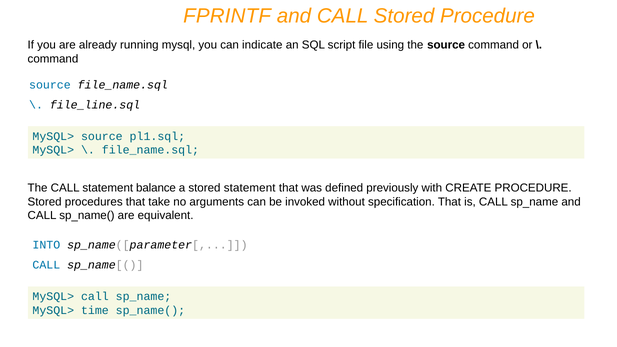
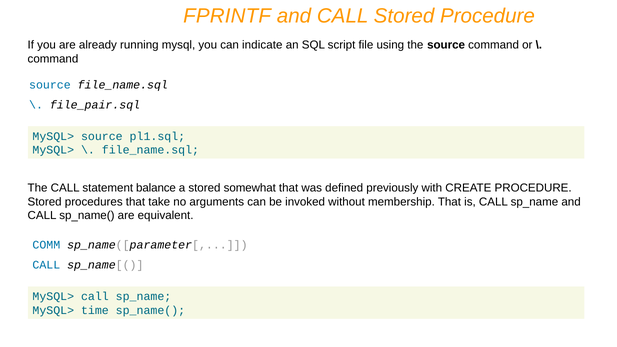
file_line.sql: file_line.sql -> file_pair.sql
stored statement: statement -> somewhat
specification: specification -> membership
INTO: INTO -> COMM
